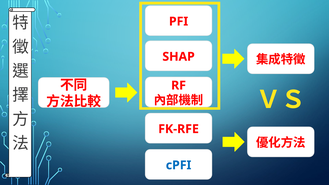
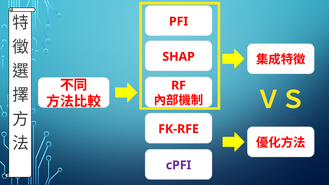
cPFI colour: blue -> purple
